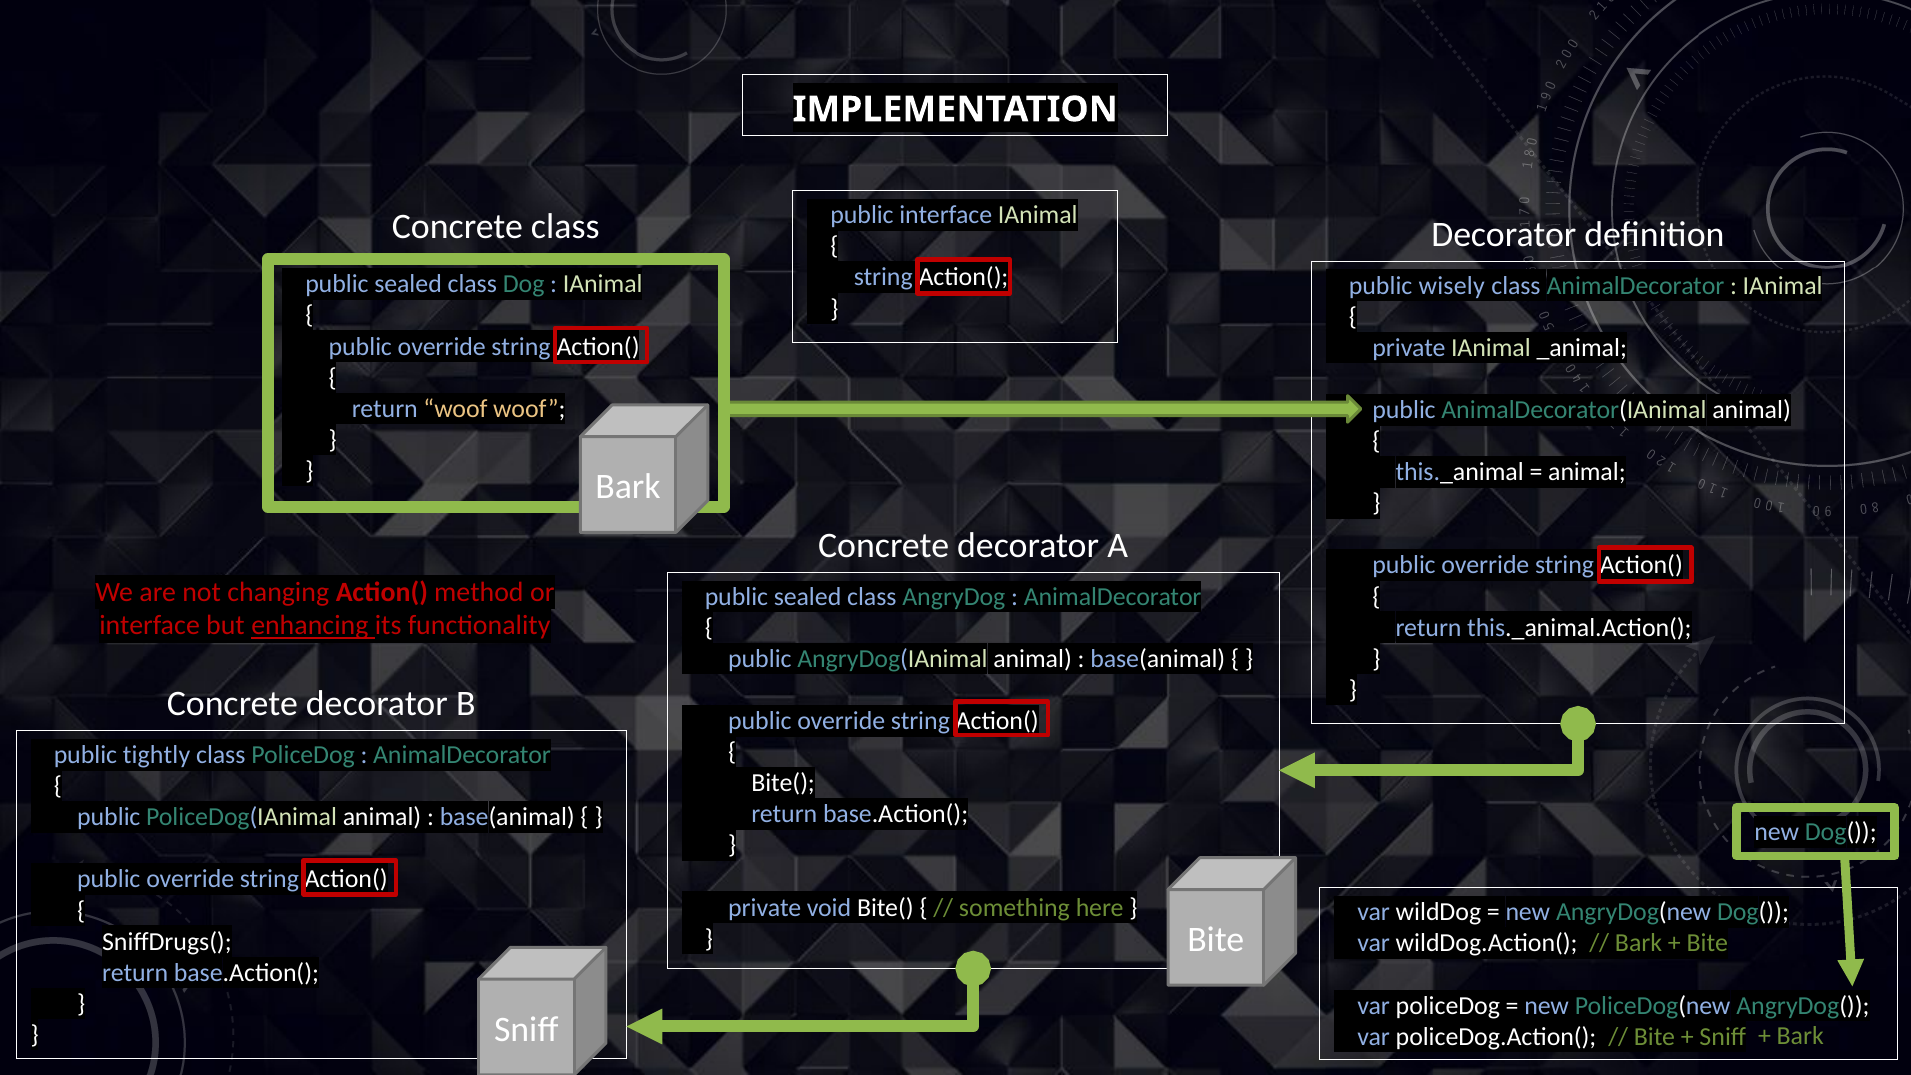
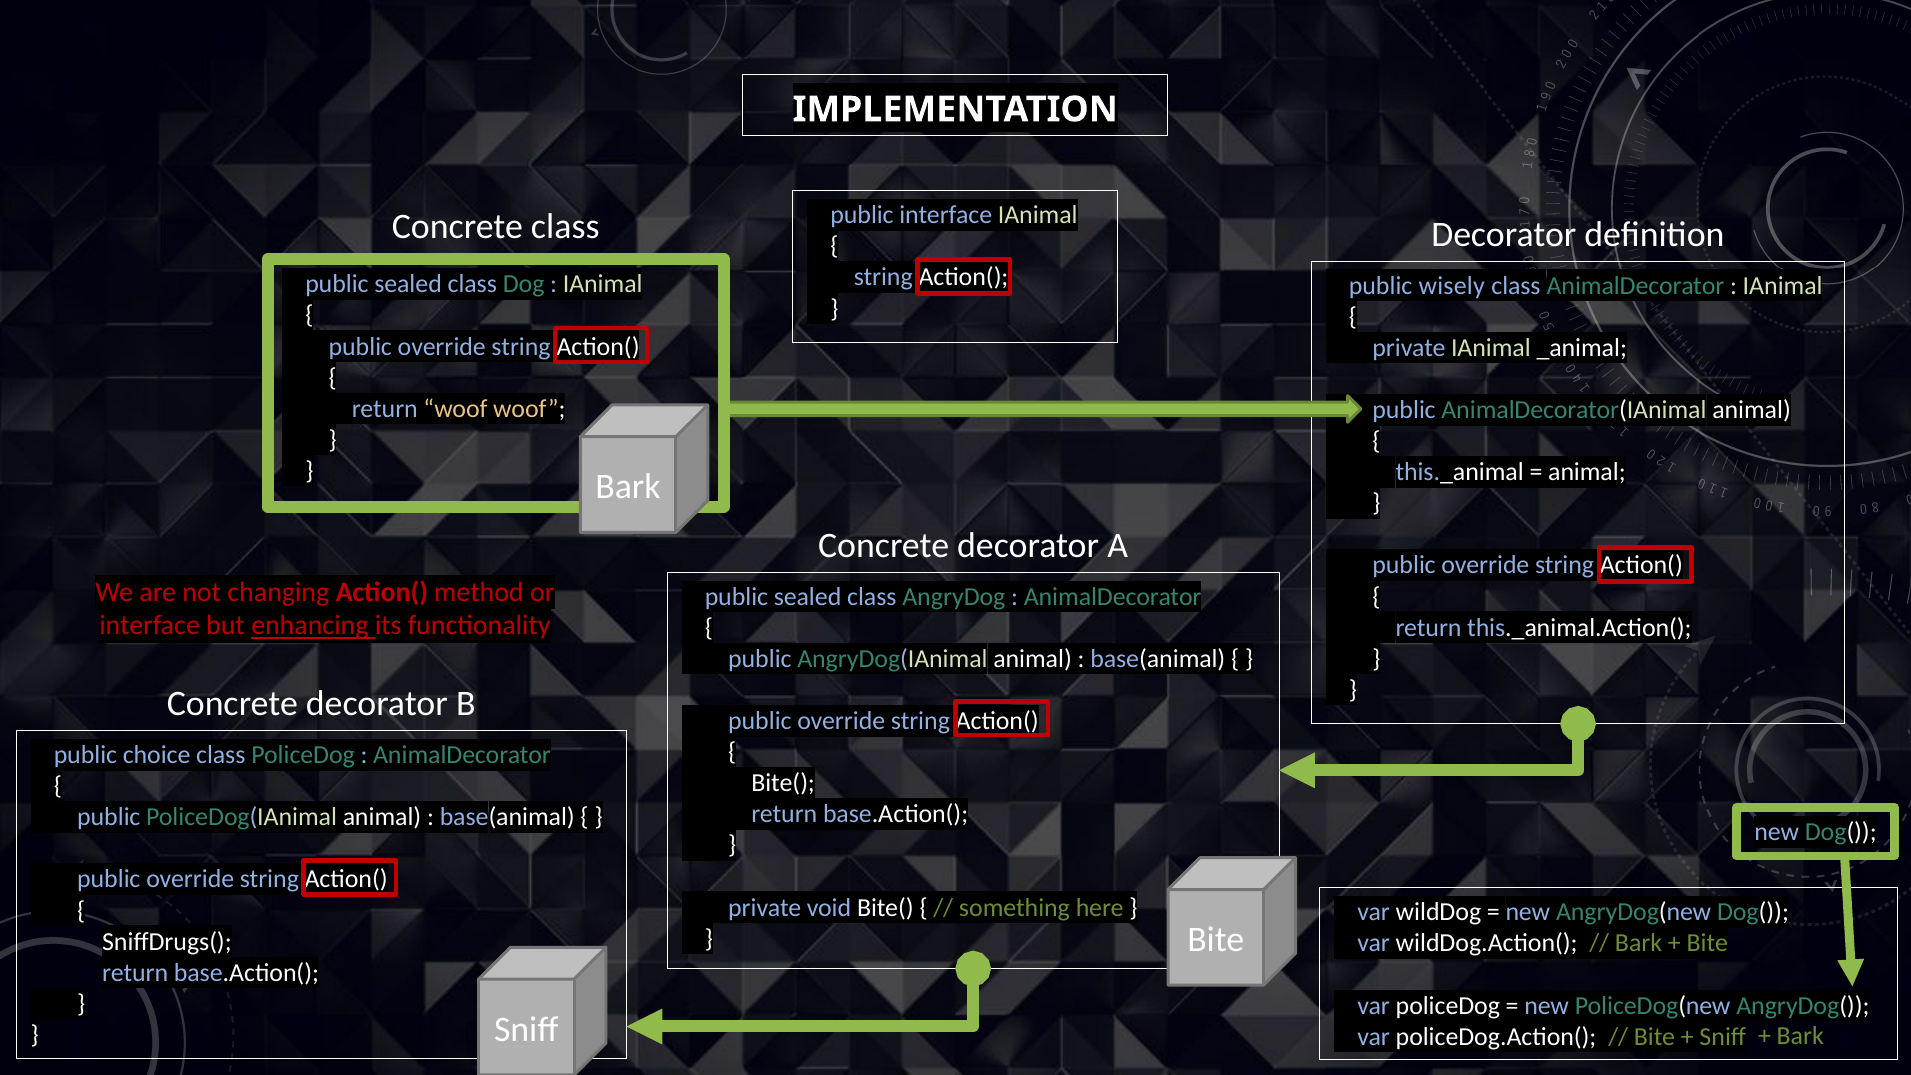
tightly: tightly -> choice
